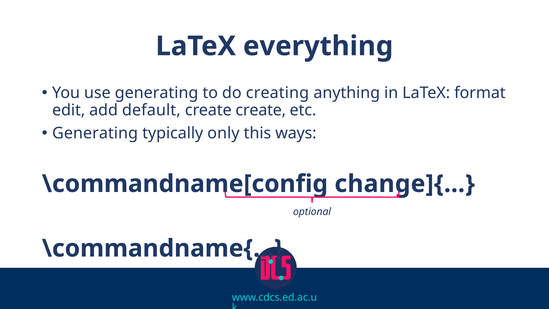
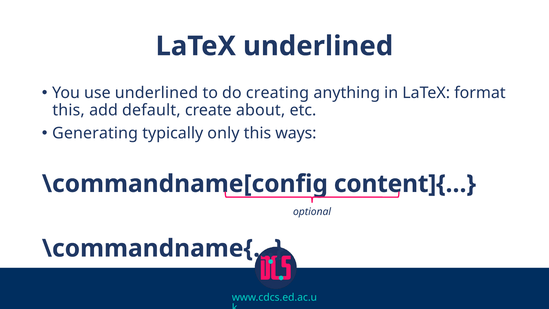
LaTeX everything: everything -> underlined
use generating: generating -> underlined
edit at (69, 110): edit -> this
create create: create -> about
change]{…: change]{… -> content]{…
